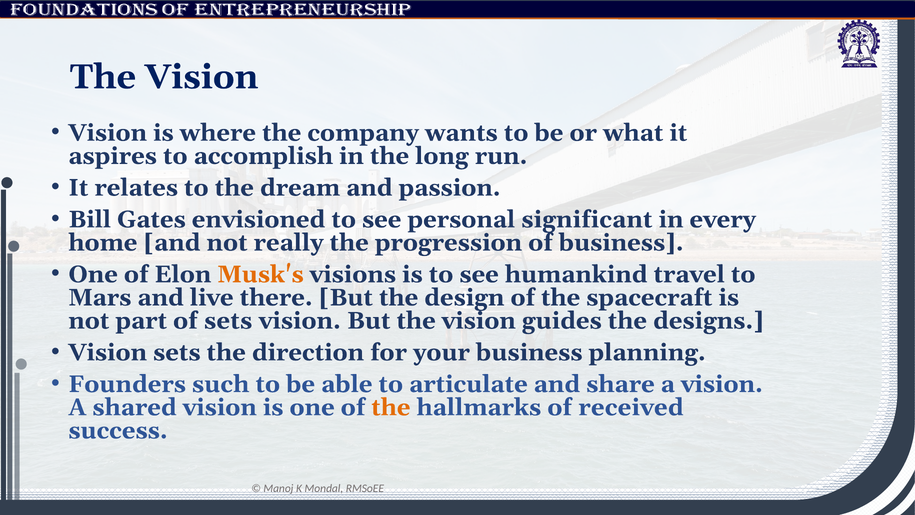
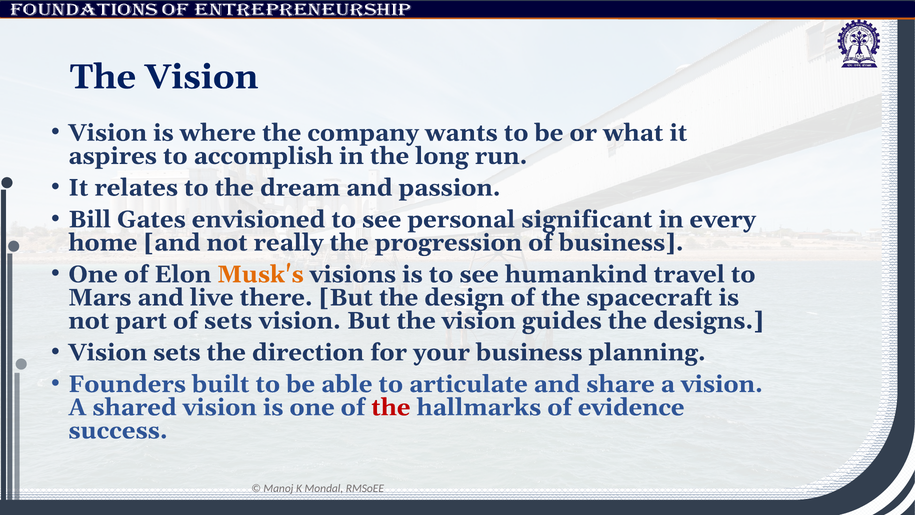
such: such -> built
the at (391, 407) colour: orange -> red
received: received -> evidence
